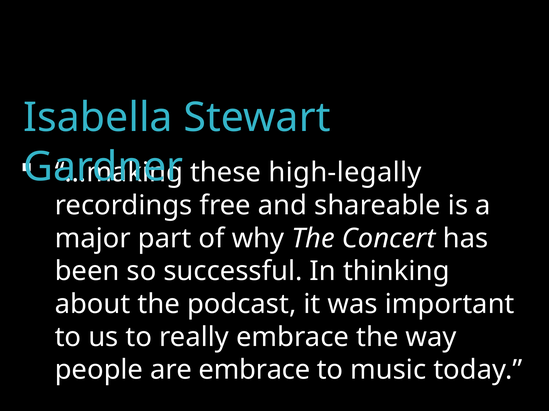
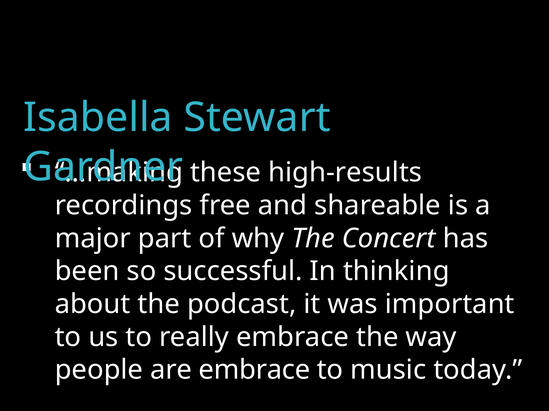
high-legally: high-legally -> high-results
